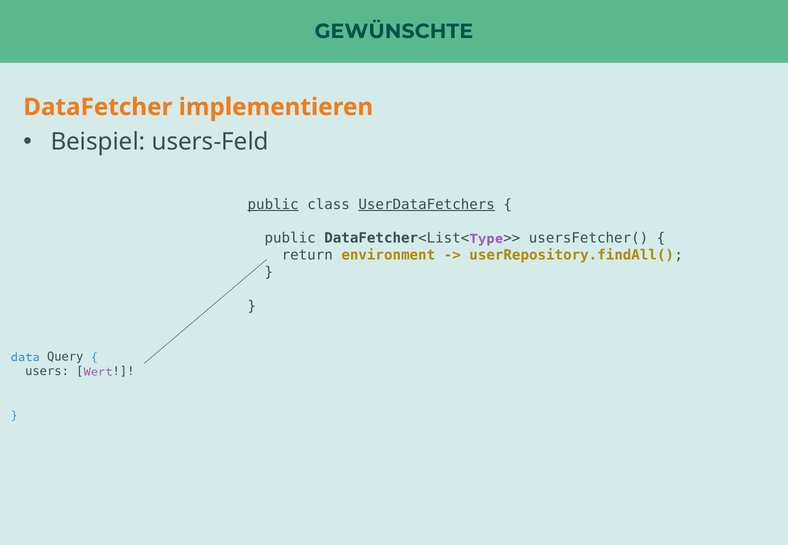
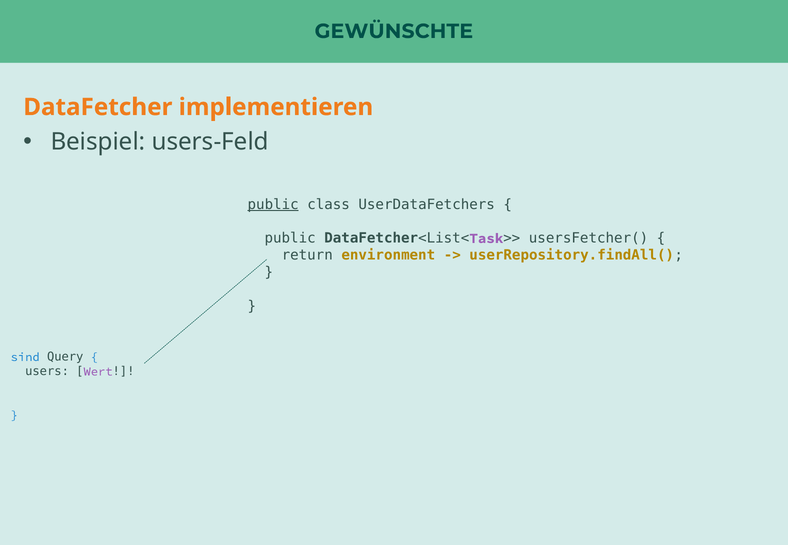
UserDataFetchers underline: present -> none
Type: Type -> Task
data: data -> sind
